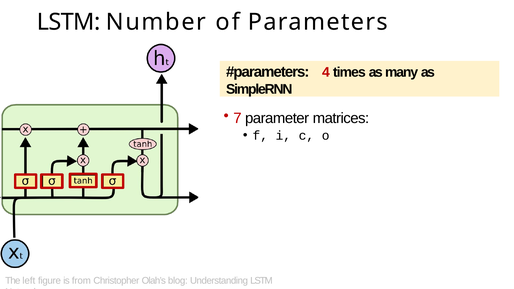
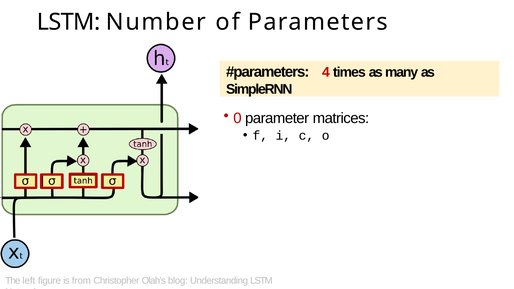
7: 7 -> 0
